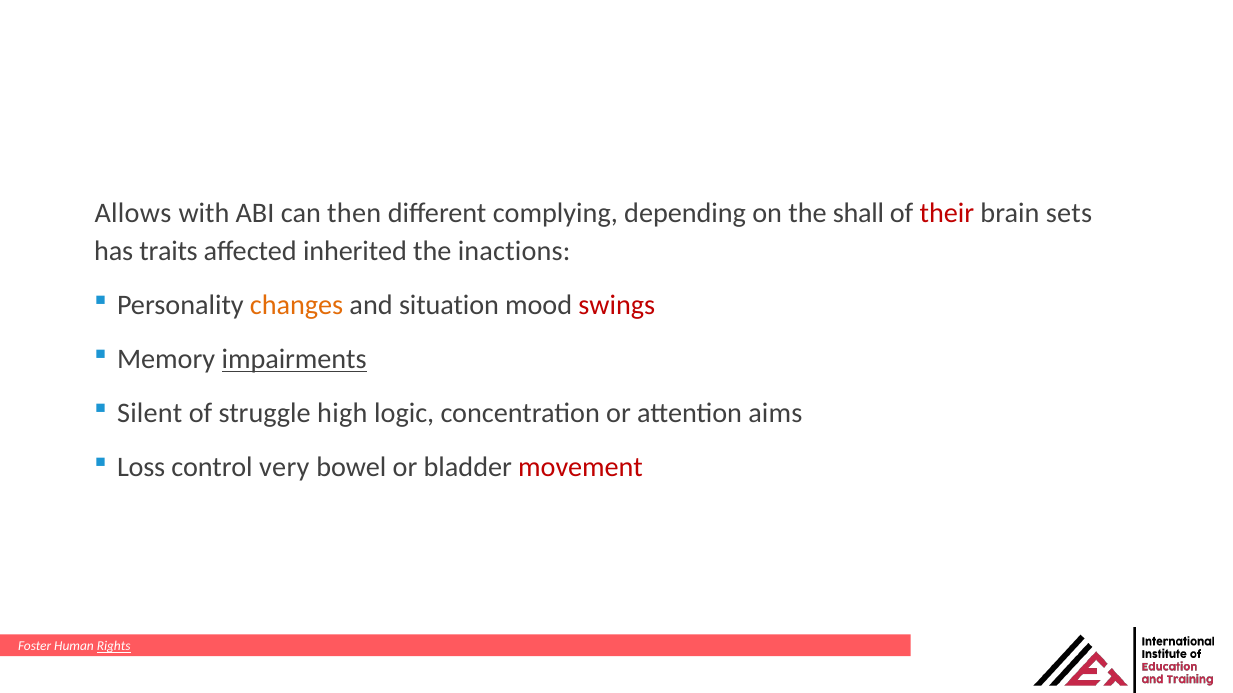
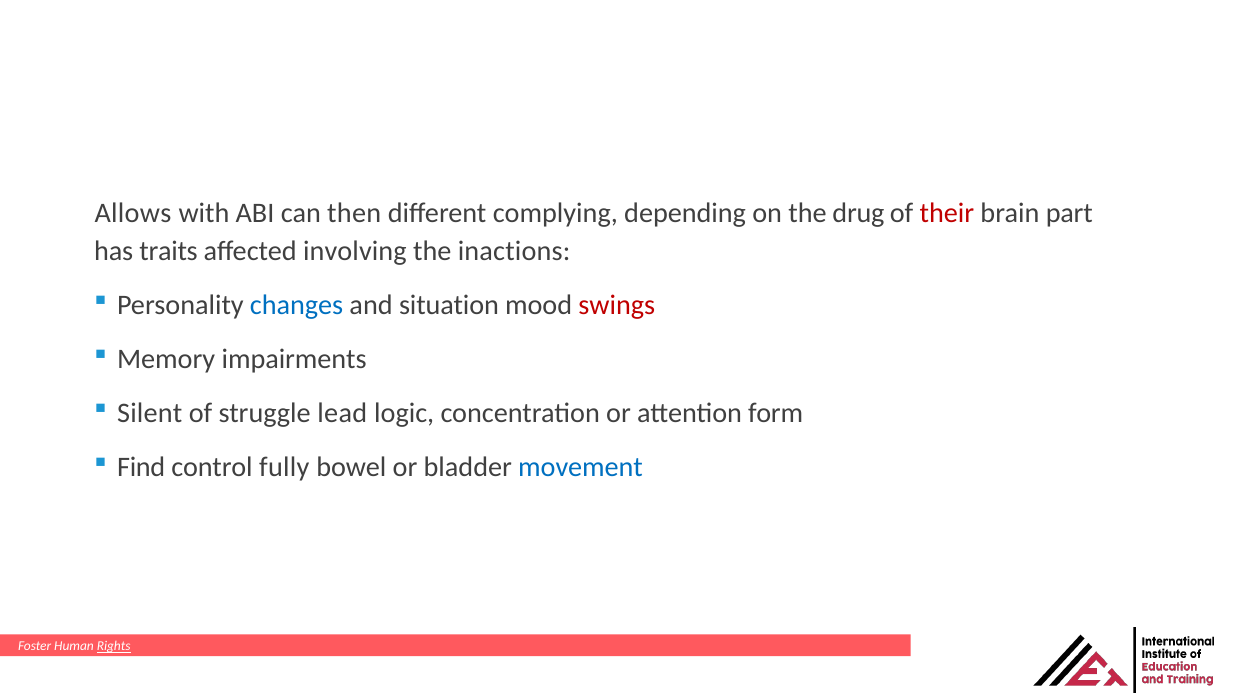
shall: shall -> drug
sets: sets -> part
inherited: inherited -> involving
changes colour: orange -> blue
impairments underline: present -> none
high: high -> lead
aims: aims -> form
Loss: Loss -> Find
very: very -> fully
movement colour: red -> blue
